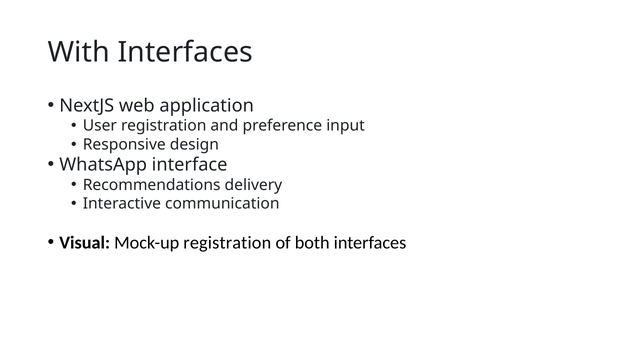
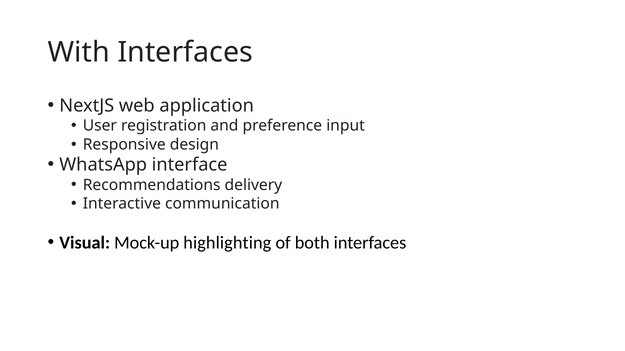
Mock-up registration: registration -> highlighting
